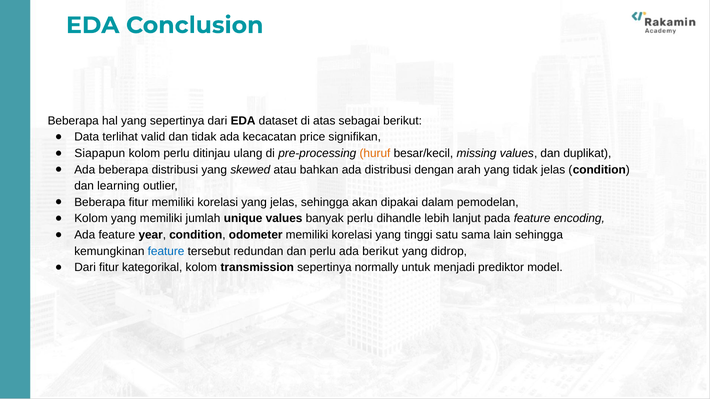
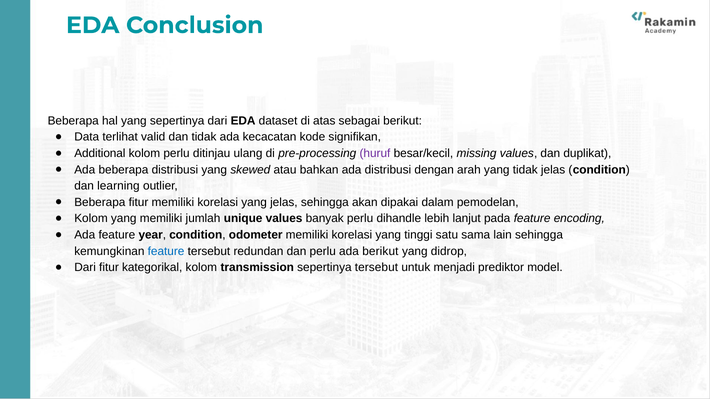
price: price -> kode
Siapapun: Siapapun -> Additional
huruf colour: orange -> purple
sepertinya normally: normally -> tersebut
